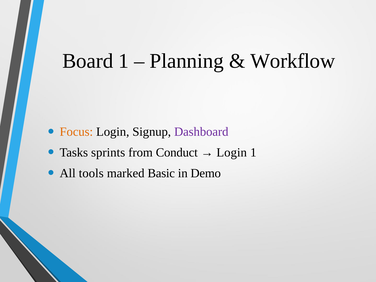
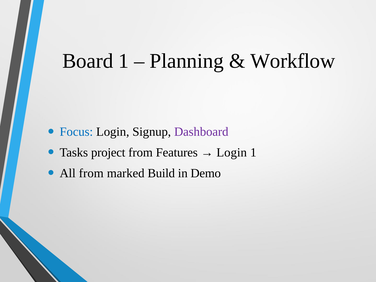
Focus colour: orange -> blue
sprints: sprints -> project
Conduct: Conduct -> Features
All tools: tools -> from
Basic: Basic -> Build
